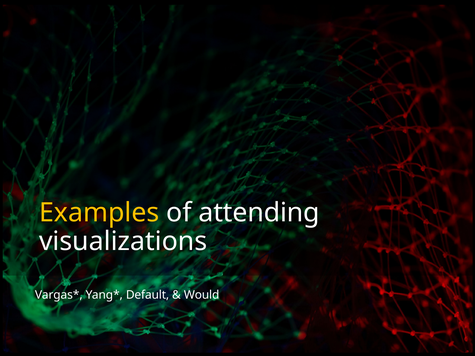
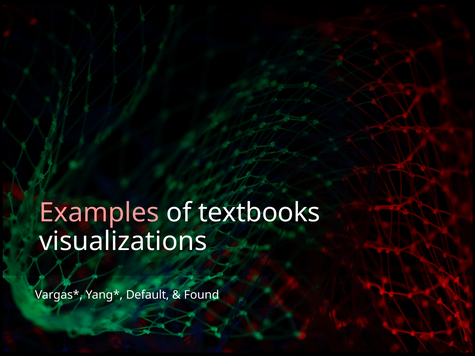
Examples colour: yellow -> pink
attending: attending -> textbooks
Would: Would -> Found
